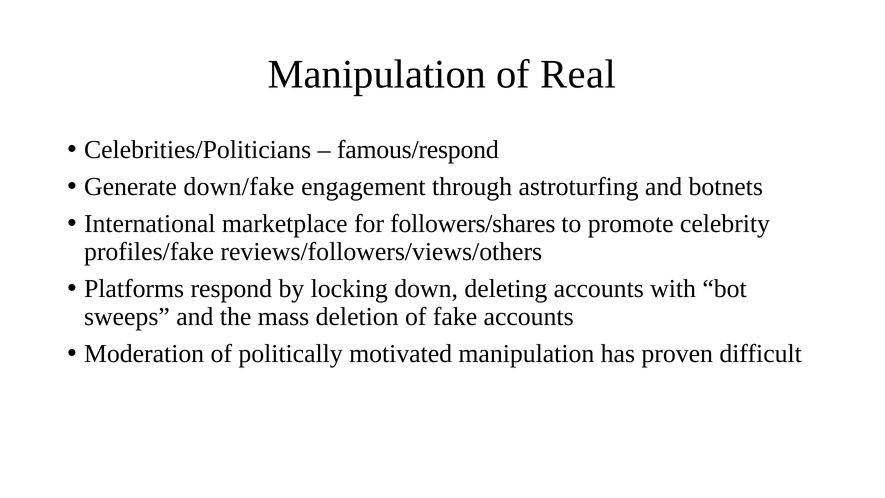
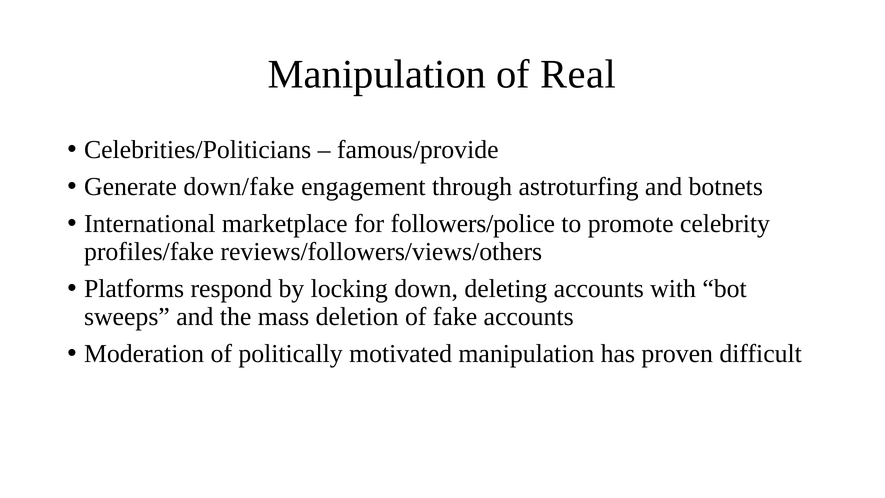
famous/respond: famous/respond -> famous/provide
followers/shares: followers/shares -> followers/police
